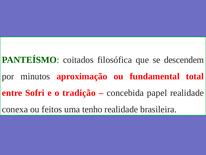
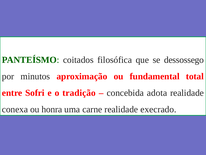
descendem: descendem -> dessossego
papel: papel -> adota
feitos: feitos -> honra
tenho: tenho -> carne
brasileira: brasileira -> execrado
